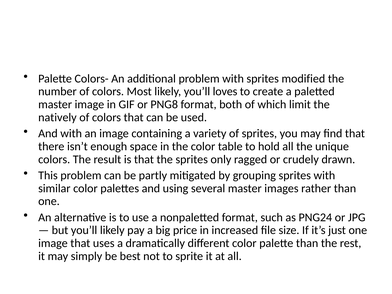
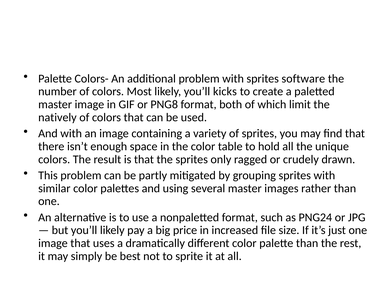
modified: modified -> software
loves: loves -> kicks
